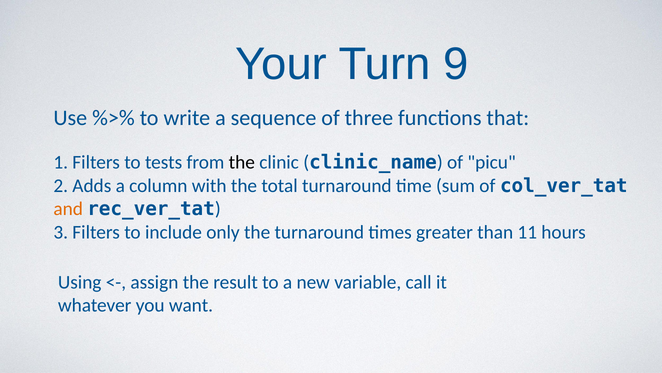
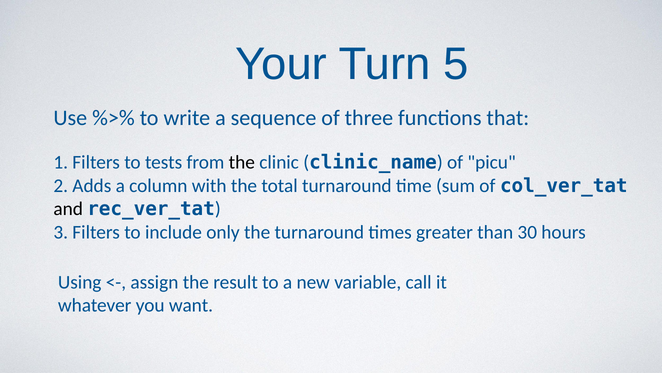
9: 9 -> 5
and colour: orange -> black
11: 11 -> 30
